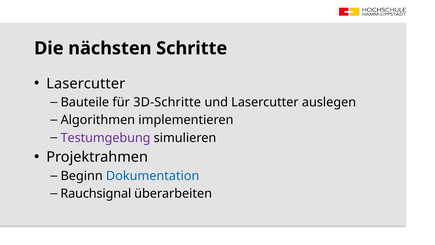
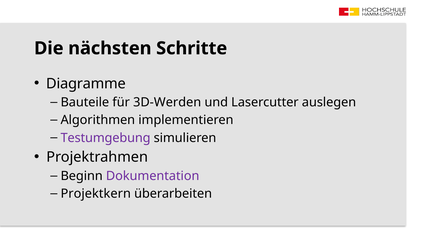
Lasercutter at (86, 83): Lasercutter -> Diagramme
3D-Schritte: 3D-Schritte -> 3D-Werden
Dokumentation colour: blue -> purple
Rauchsignal: Rauchsignal -> Projektkern
